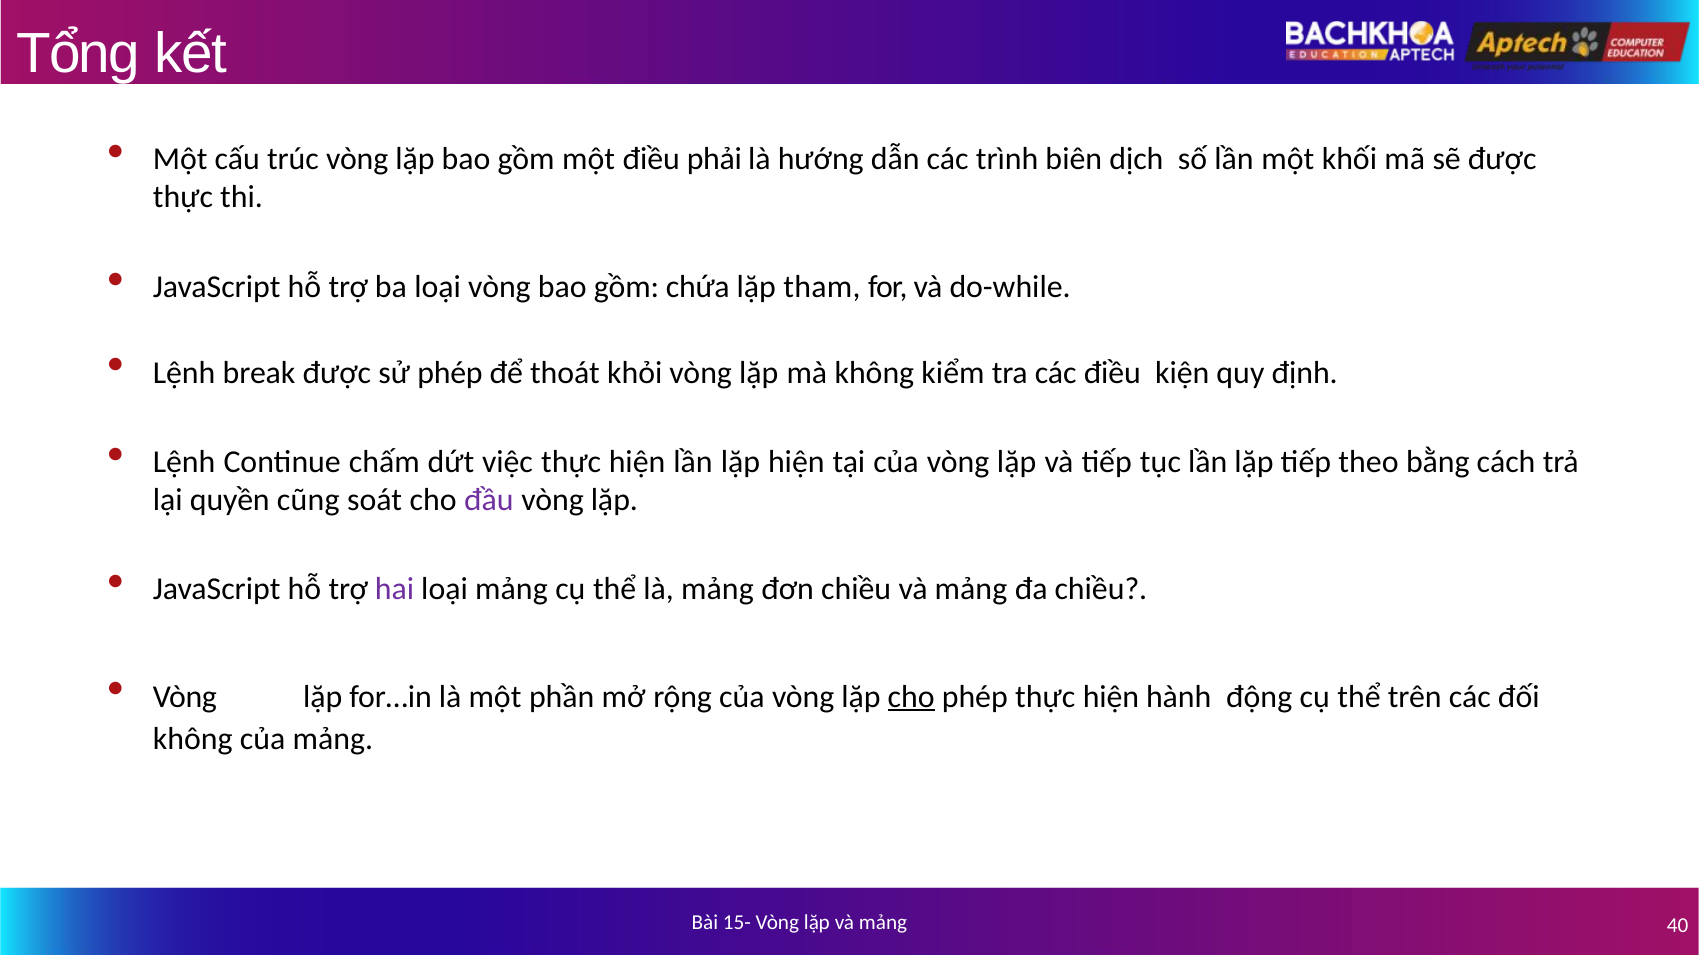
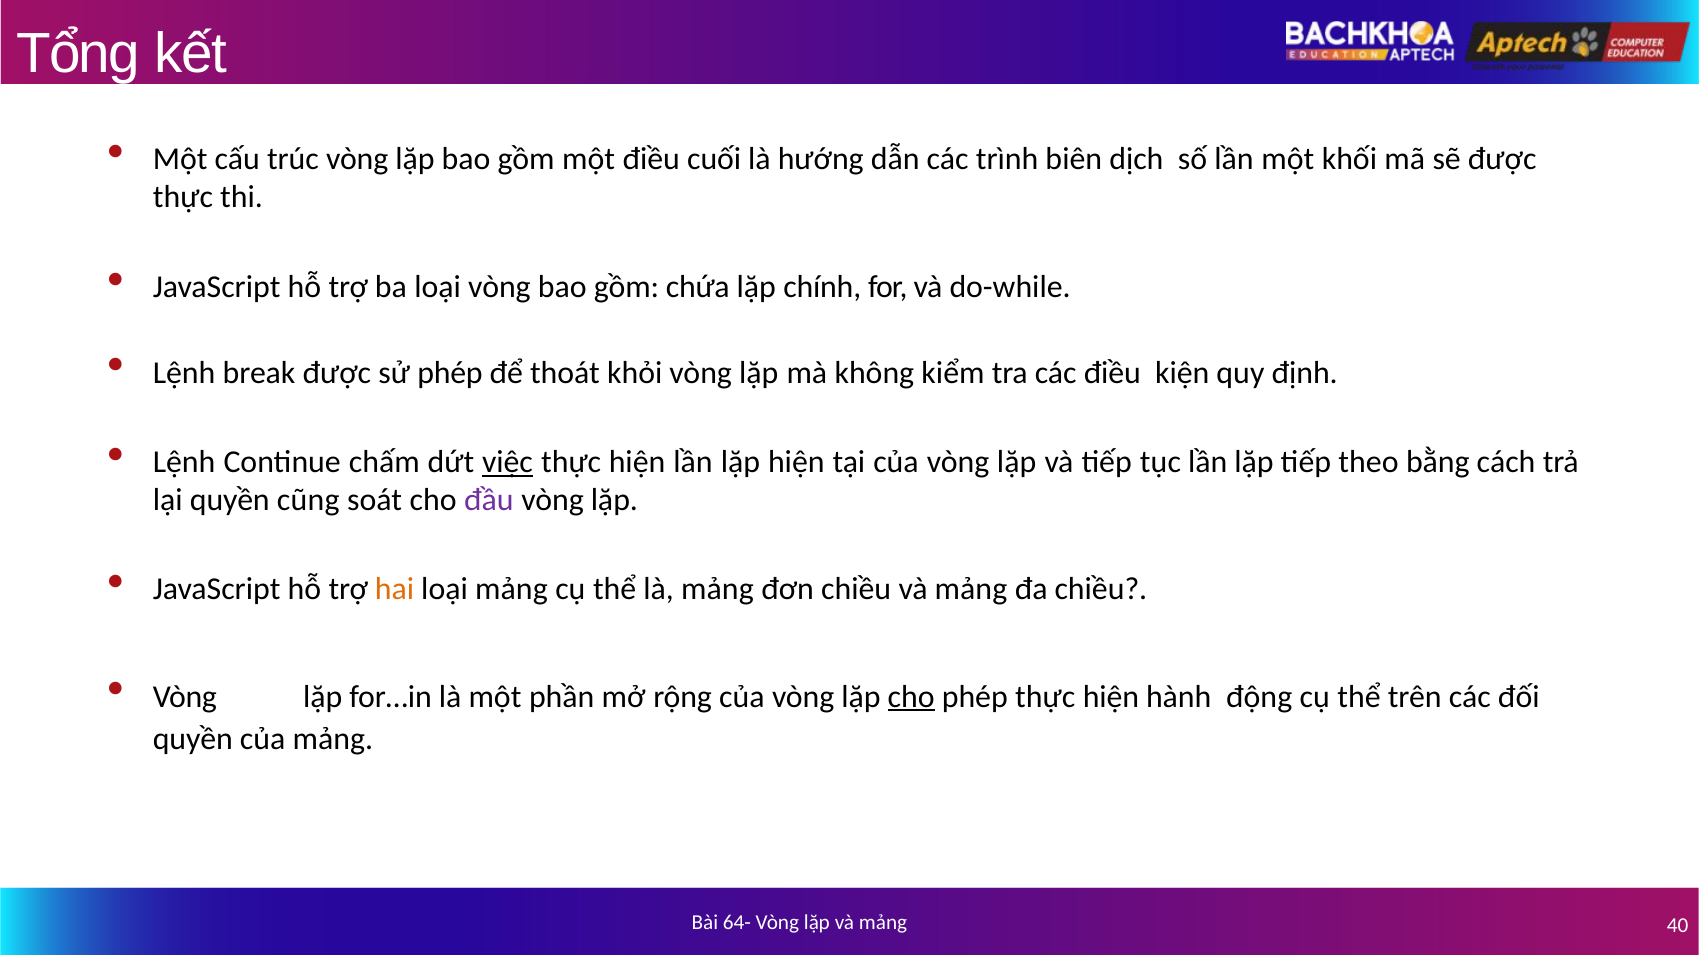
phải: phải -> cuối
tham: tham -> chính
việc underline: none -> present
hai colour: purple -> orange
không at (193, 740): không -> quyền
15-: 15- -> 64-
